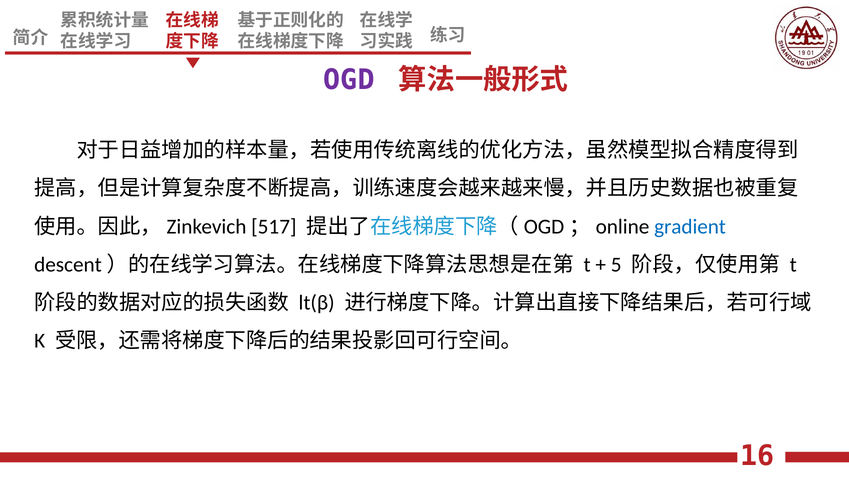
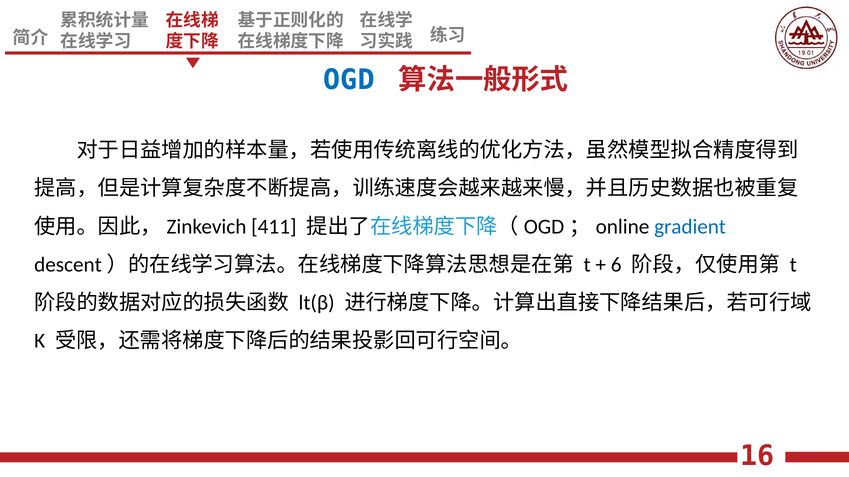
OGD colour: purple -> blue
517: 517 -> 411
5: 5 -> 6
